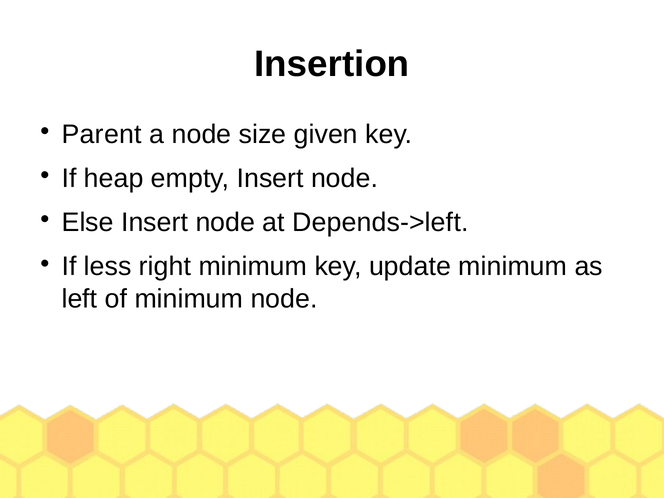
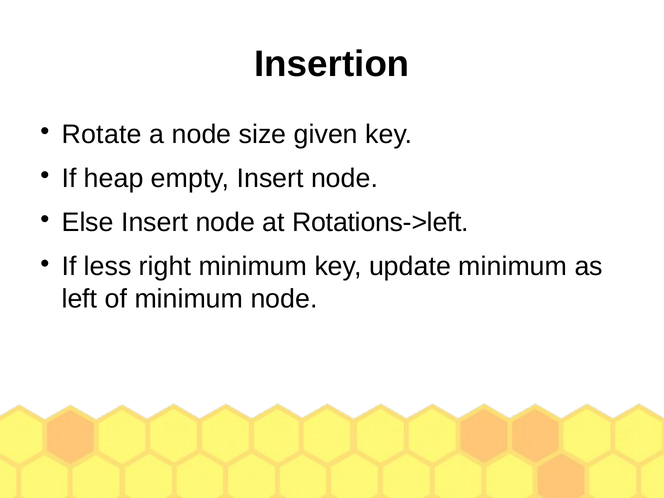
Parent: Parent -> Rotate
Depends->left: Depends->left -> Rotations->left
